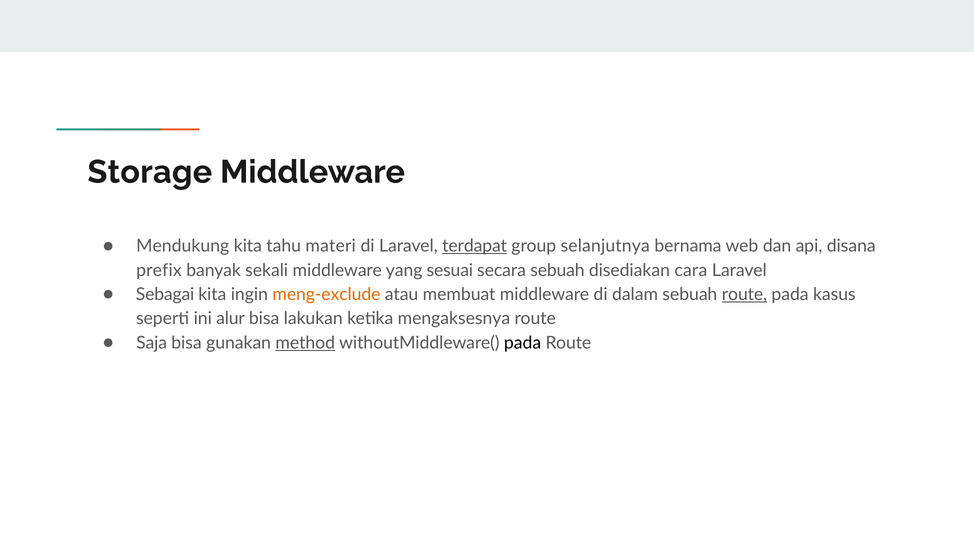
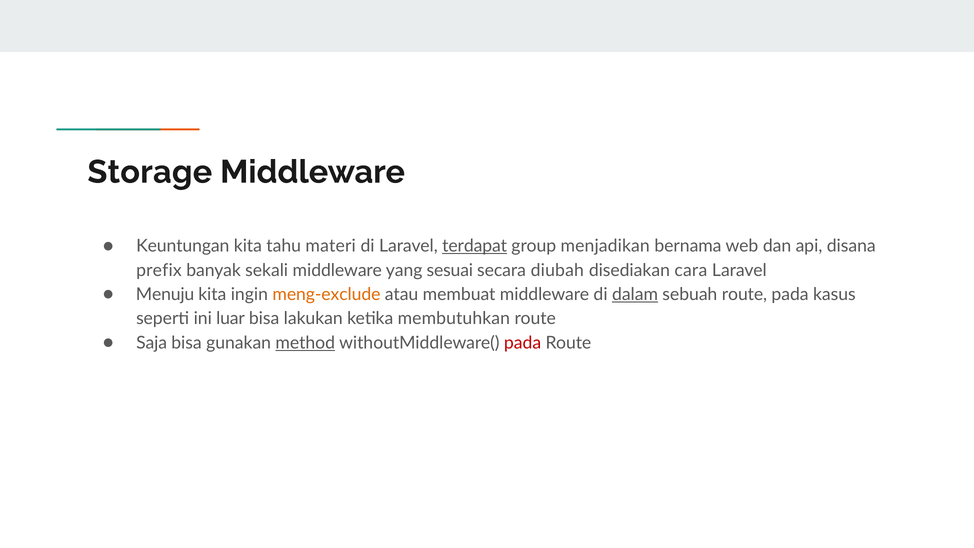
Mendukung: Mendukung -> Keuntungan
selanjutnya: selanjutnya -> menjadikan
secara sebuah: sebuah -> diubah
Sebagai: Sebagai -> Menuju
dalam underline: none -> present
route at (744, 294) underline: present -> none
alur: alur -> luar
mengaksesnya: mengaksesnya -> membutuhkan
pada at (523, 343) colour: black -> red
